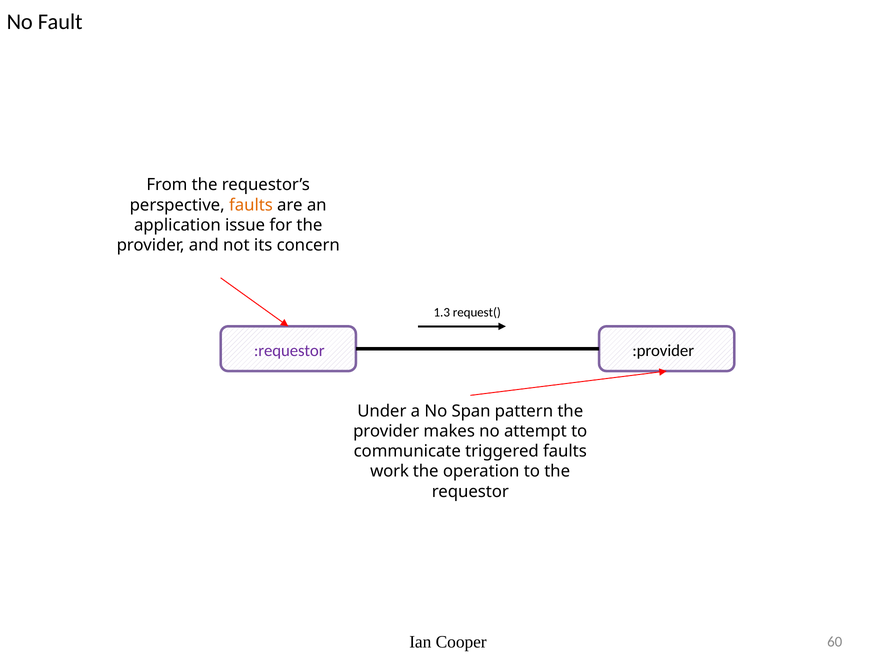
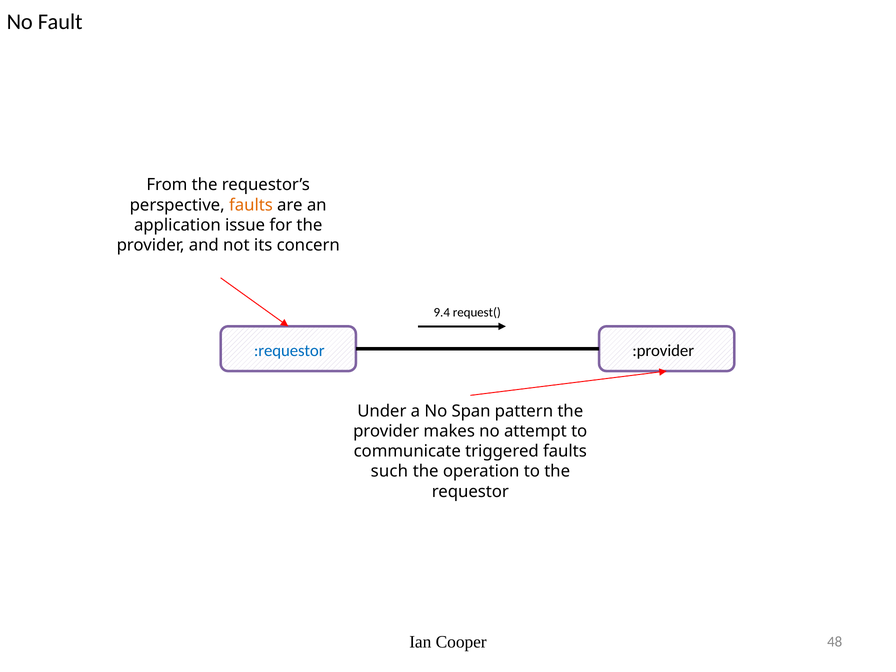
1.3: 1.3 -> 9.4
:requestor colour: purple -> blue
work: work -> such
60: 60 -> 48
